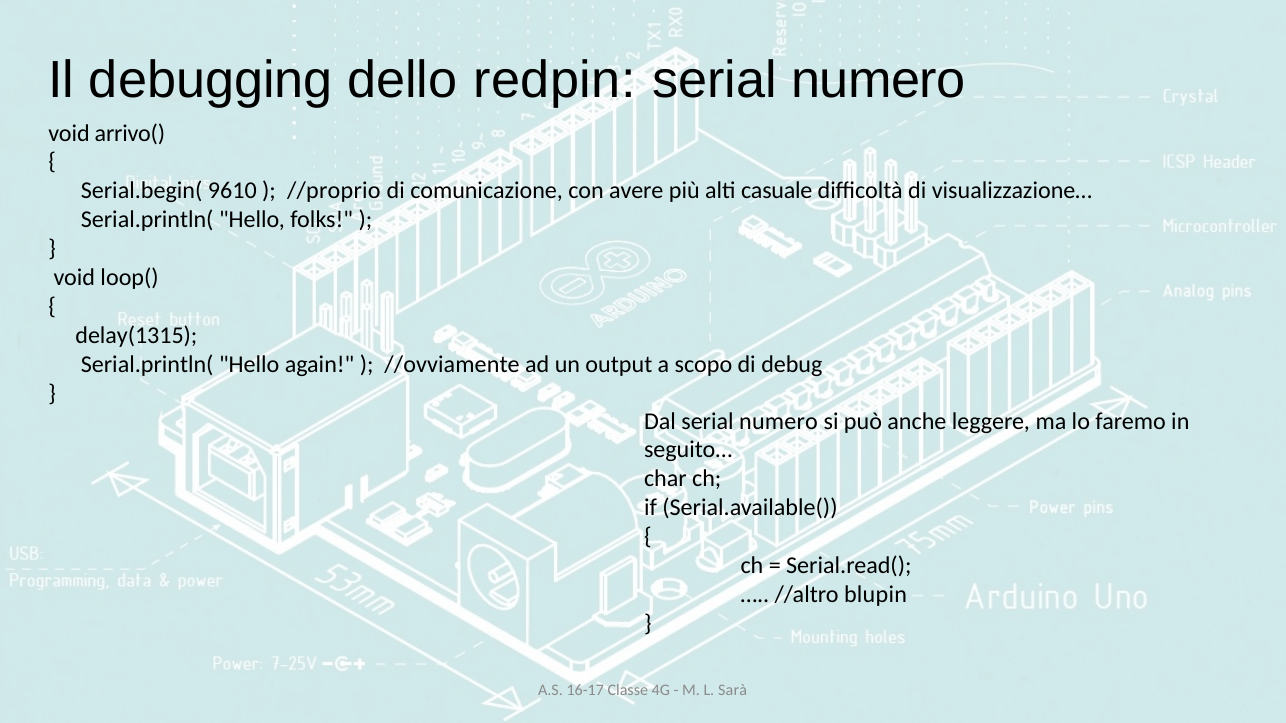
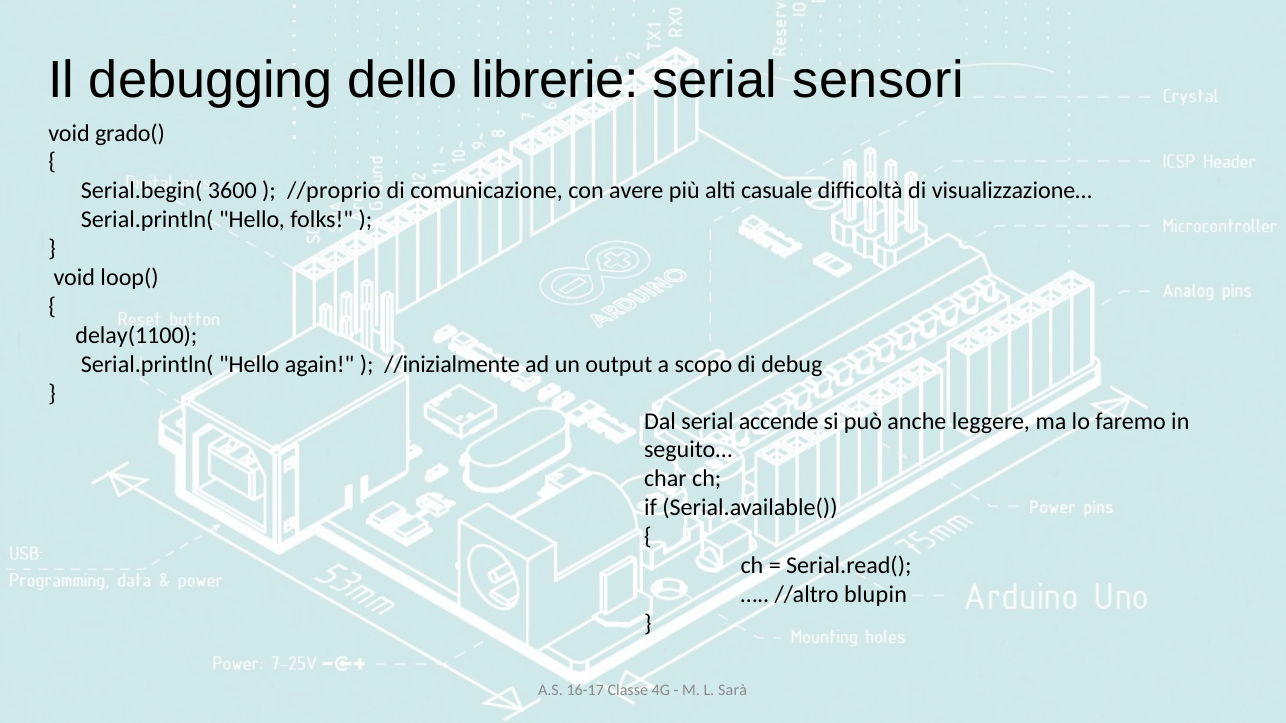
redpin: redpin -> librerie
numero at (879, 80): numero -> sensori
arrivo(: arrivo( -> grado(
9610: 9610 -> 3600
delay(1315: delay(1315 -> delay(1100
//ovviamente: //ovviamente -> //inizialmente
Dal serial numero: numero -> accende
